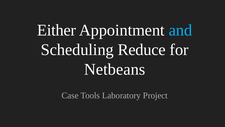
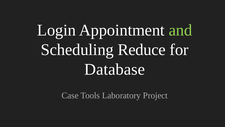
Either: Either -> Login
and colour: light blue -> light green
Netbeans: Netbeans -> Database
